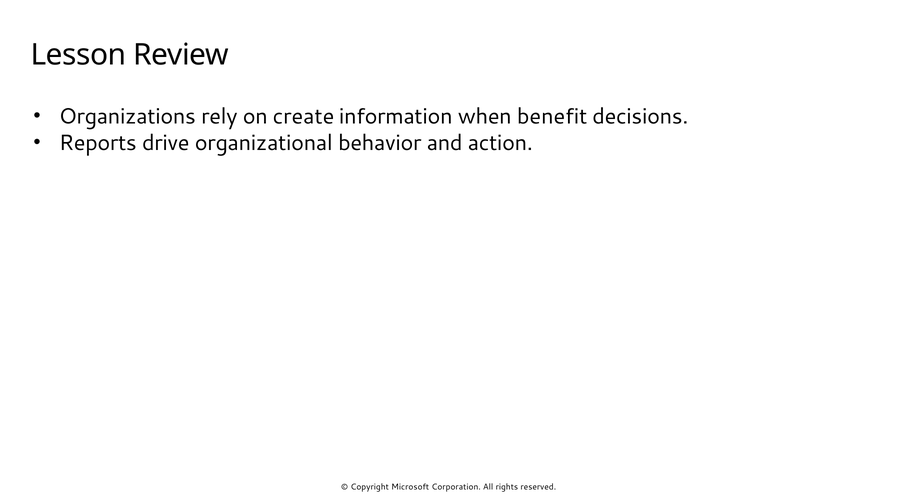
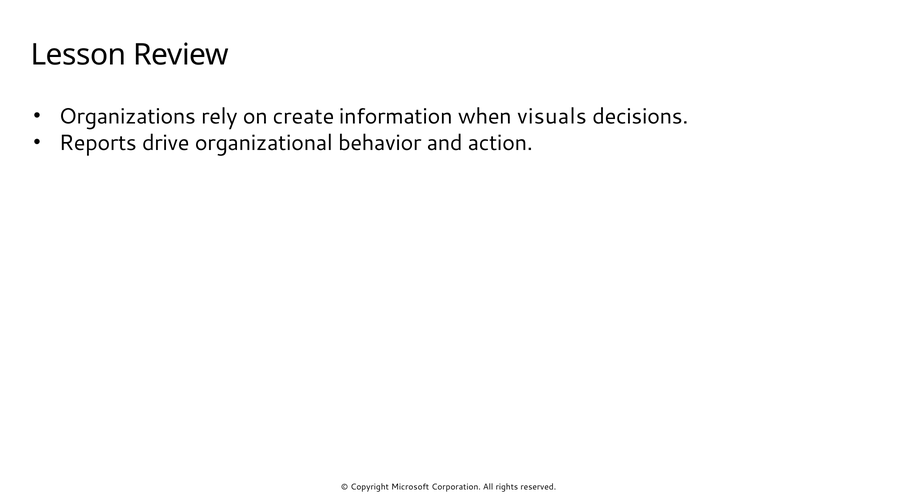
benefit: benefit -> visuals
